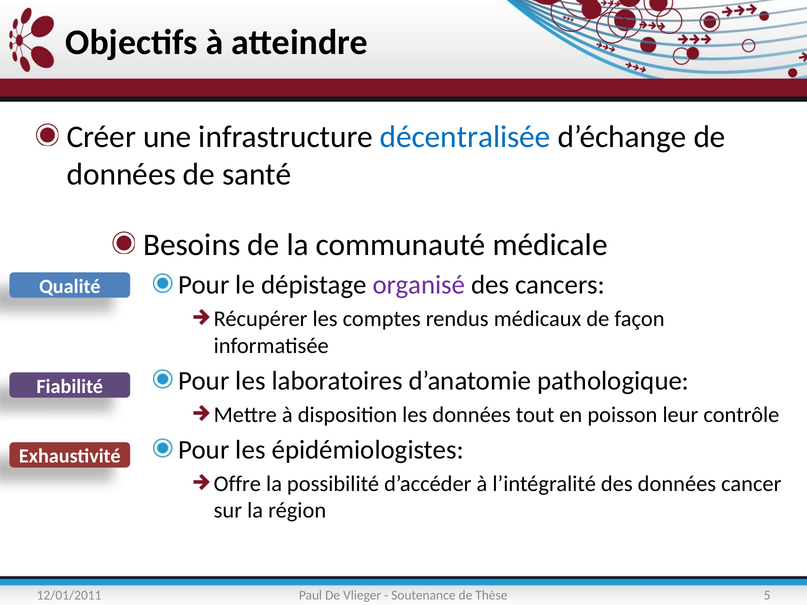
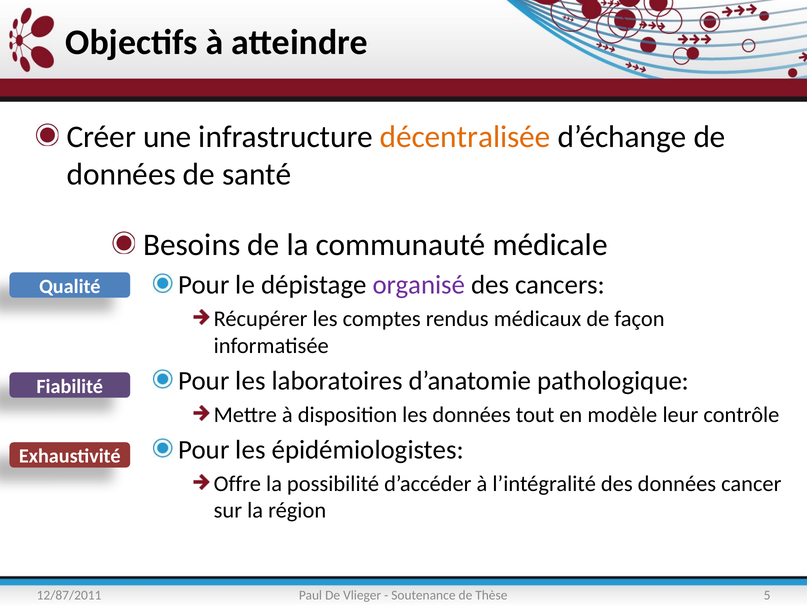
décentralisée colour: blue -> orange
poisson: poisson -> modèle
12/01/2011: 12/01/2011 -> 12/87/2011
